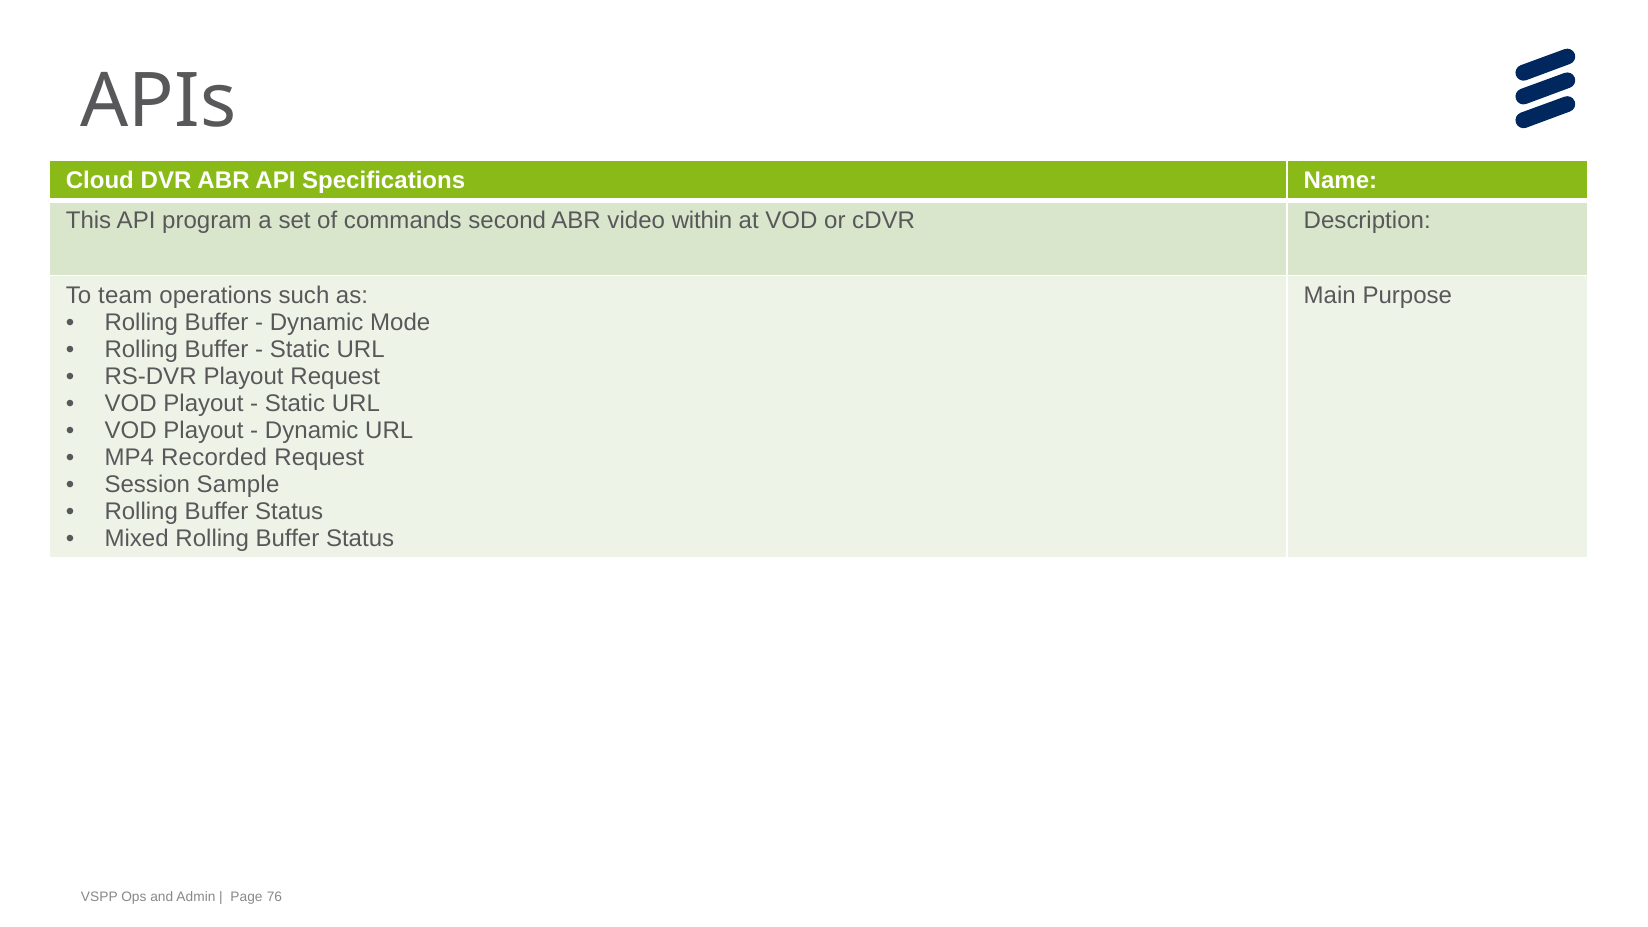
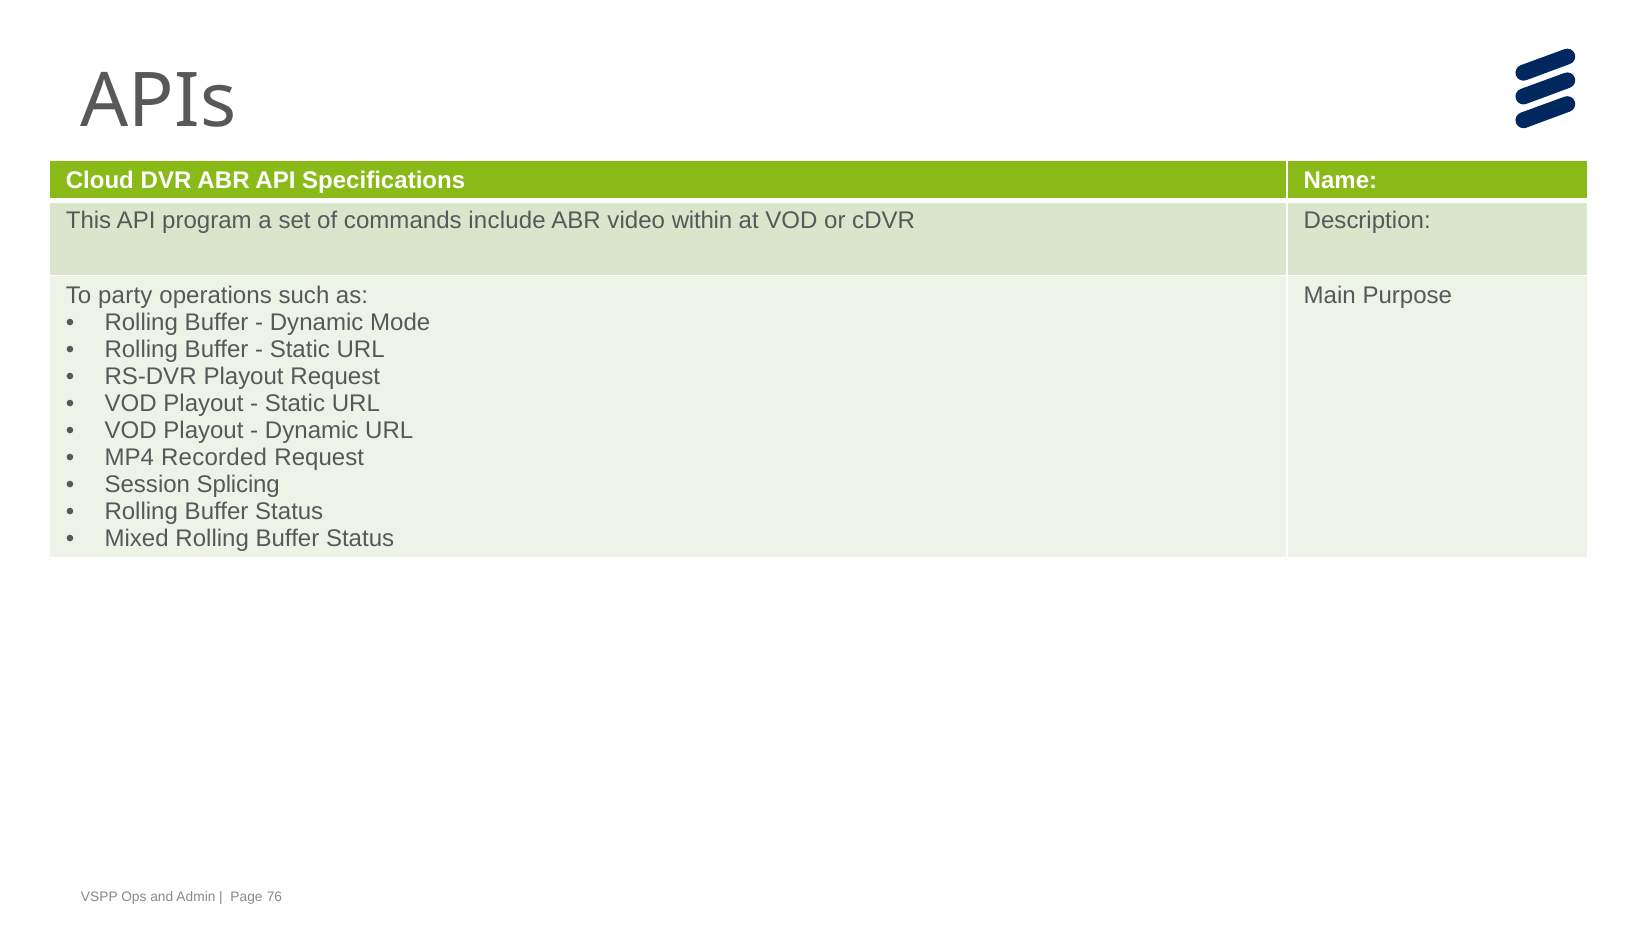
second: second -> include
team: team -> party
Sample: Sample -> Splicing
